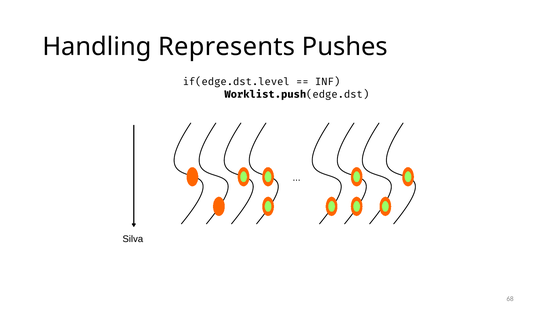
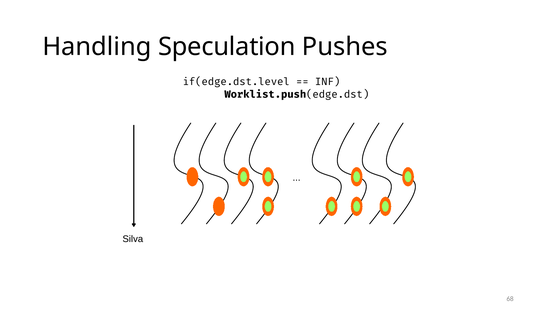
Represents: Represents -> Speculation
